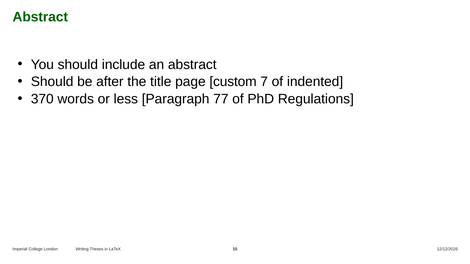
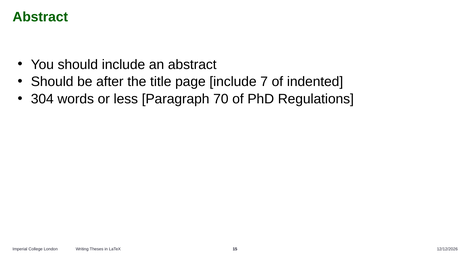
page custom: custom -> include
370: 370 -> 304
77: 77 -> 70
